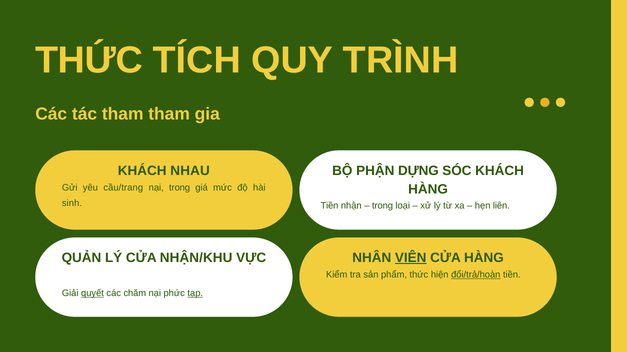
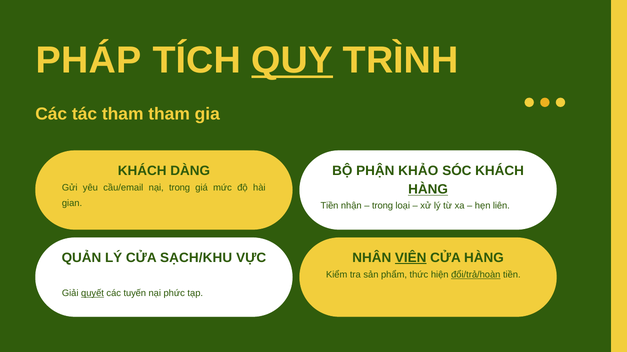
THỨC at (89, 61): THỨC -> PHÁP
QUY underline: none -> present
NHAU: NHAU -> DÀNG
DỰNG: DỰNG -> KHẢO
cầu/trang: cầu/trang -> cầu/email
HÀNG at (428, 190) underline: none -> present
sinh: sinh -> gian
NHẬN/KHU: NHẬN/KHU -> SẠCH/KHU
chăm: chăm -> tuyến
tạp underline: present -> none
